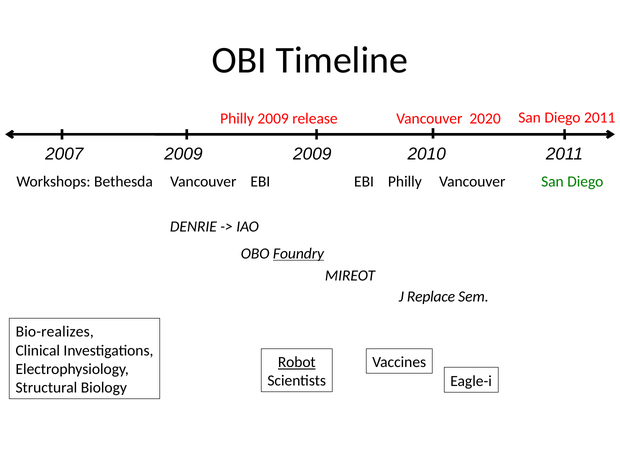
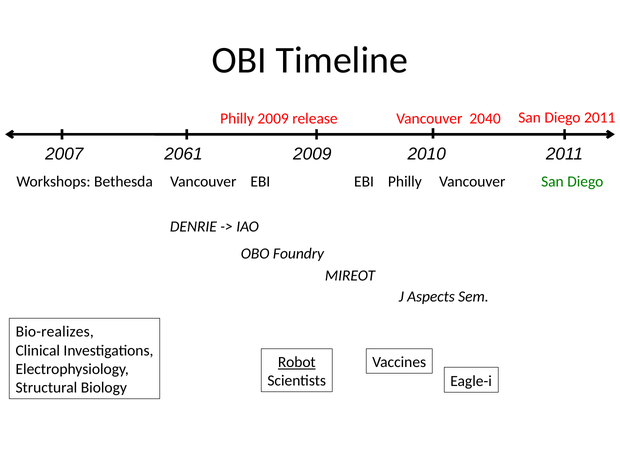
2020: 2020 -> 2040
2007 2009: 2009 -> 2061
Foundry underline: present -> none
Replace: Replace -> Aspects
